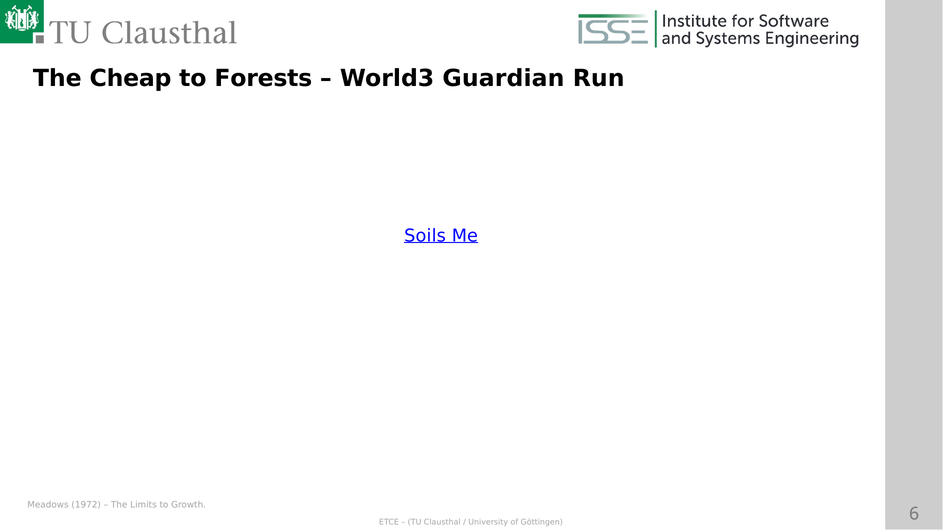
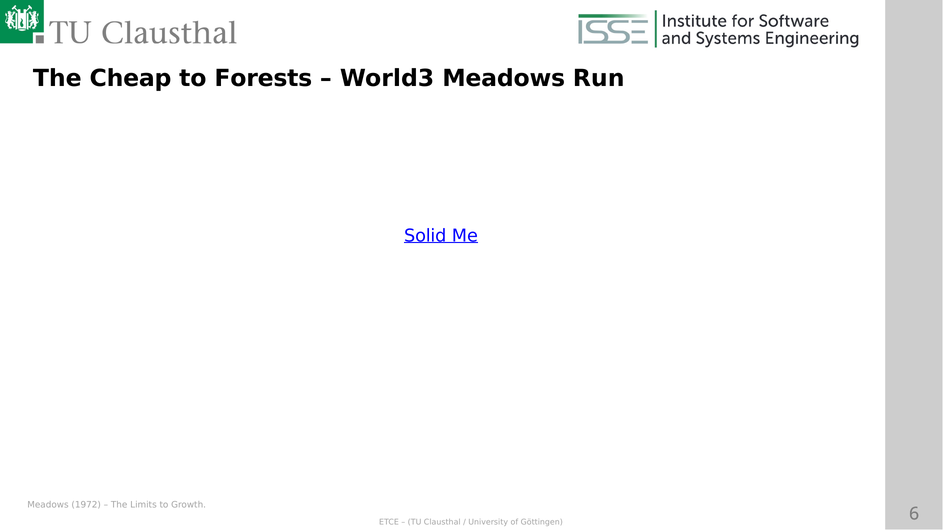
World3 Guardian: Guardian -> Meadows
Soils: Soils -> Solid
